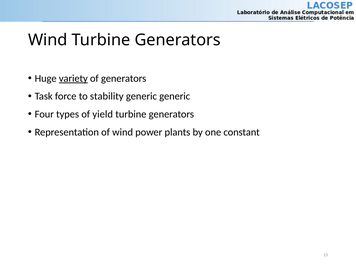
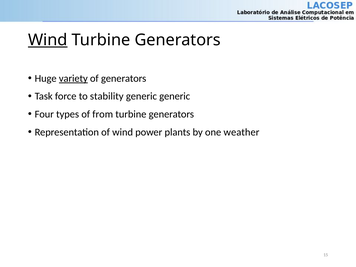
Wind at (48, 40) underline: none -> present
yield: yield -> from
constant: constant -> weather
